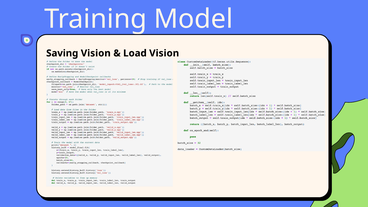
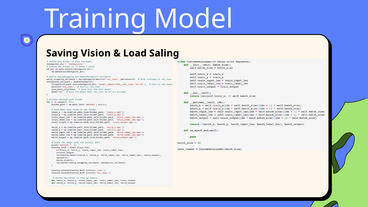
Load Vision: Vision -> Saling
